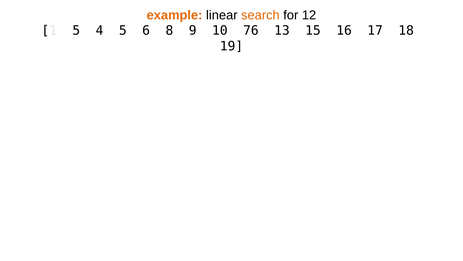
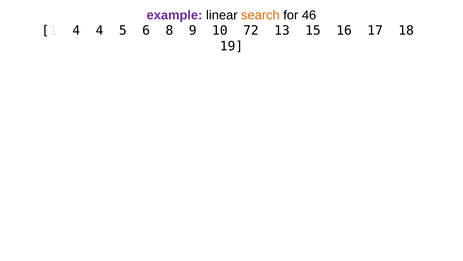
example colour: orange -> purple
12: 12 -> 46
1 5: 5 -> 4
76: 76 -> 72
